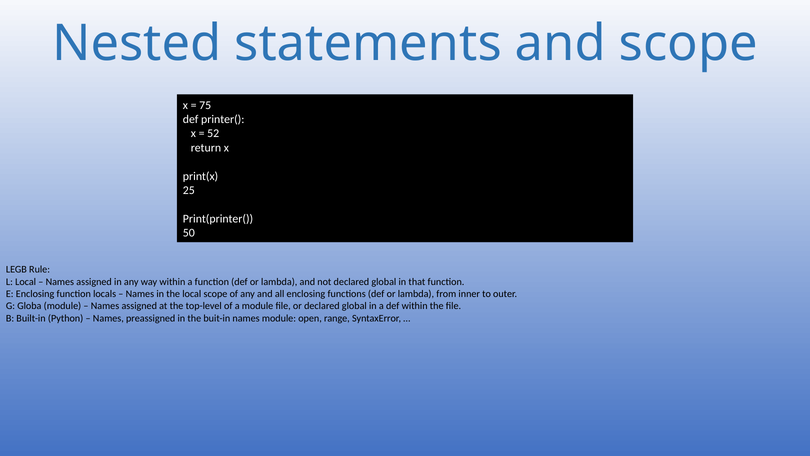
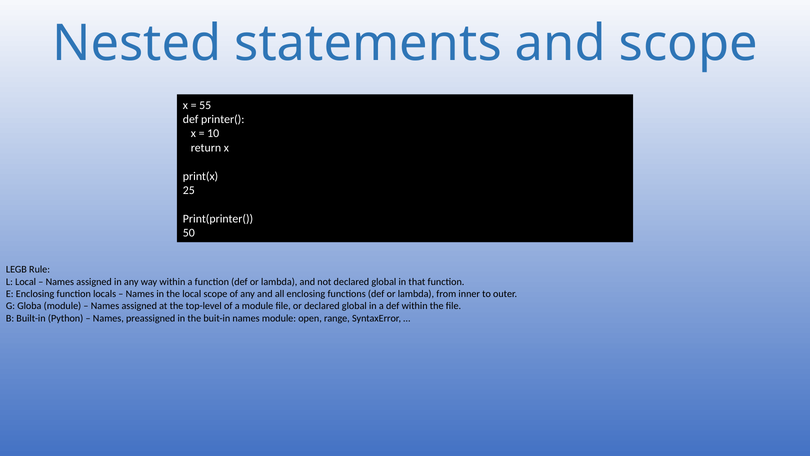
75: 75 -> 55
52: 52 -> 10
